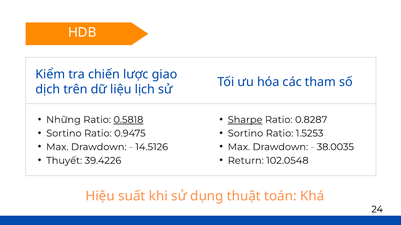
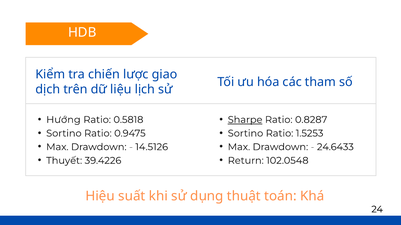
Những: Những -> Hướng
0.5818 underline: present -> none
38.0035: 38.0035 -> 24.6433
